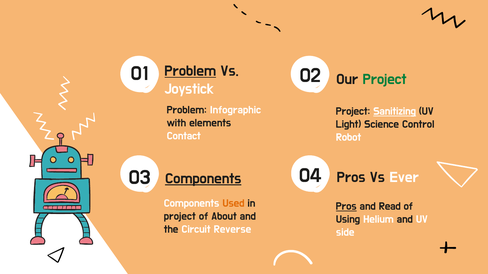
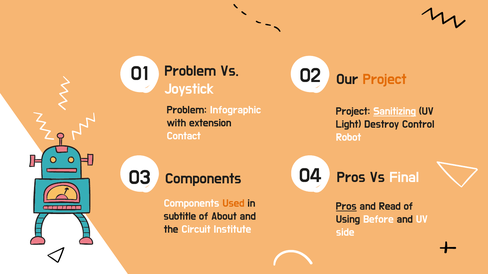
Problem at (190, 71) underline: present -> none
Project at (385, 79) colour: green -> orange
elements: elements -> extension
Science: Science -> Destroy
Ever: Ever -> Final
Components at (203, 179) underline: present -> none
project at (180, 217): project -> subtitle
Helium: Helium -> Before
Reverse: Reverse -> Institute
